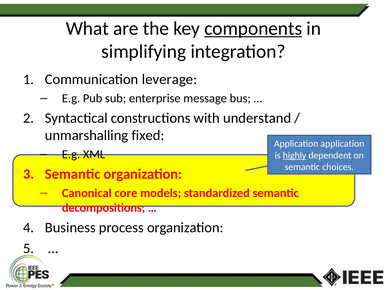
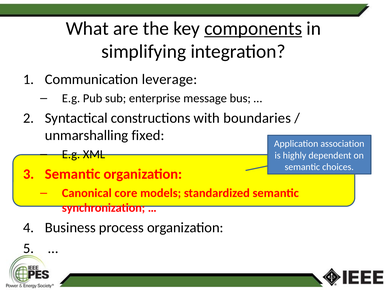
understand: understand -> boundaries
Application application: application -> association
highly underline: present -> none
decompositions: decompositions -> synchronization
